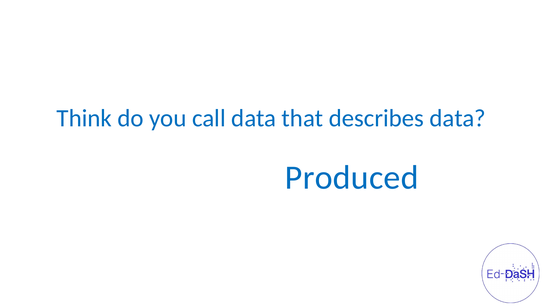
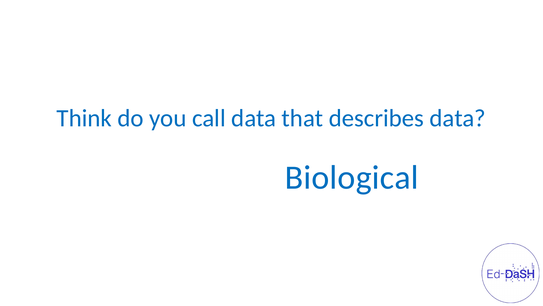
Produced: Produced -> Biological
